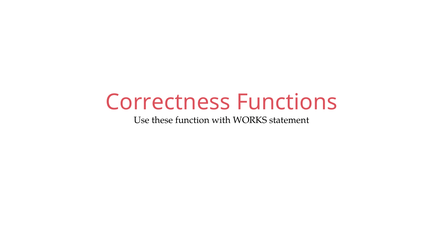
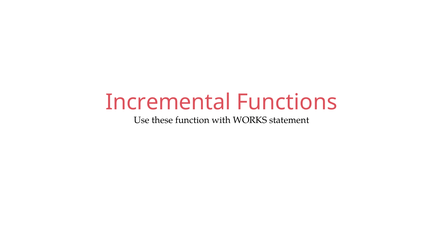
Correctness: Correctness -> Incremental
